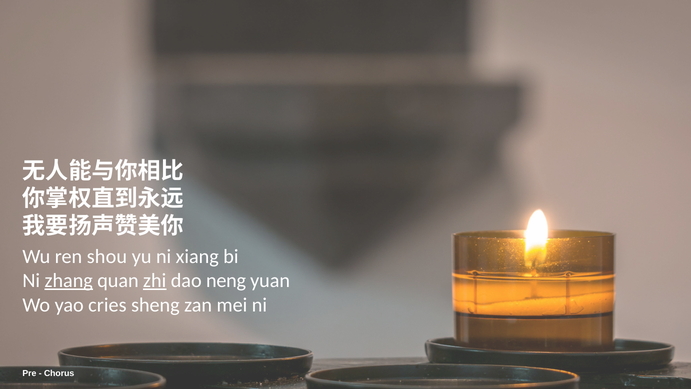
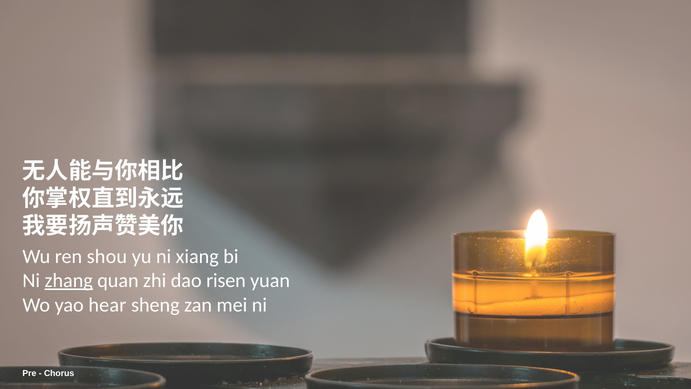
zhi underline: present -> none
neng: neng -> risen
cries: cries -> hear
